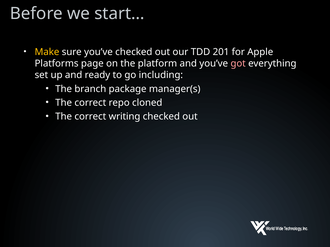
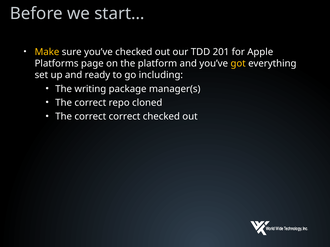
got colour: pink -> yellow
branch: branch -> writing
correct writing: writing -> correct
